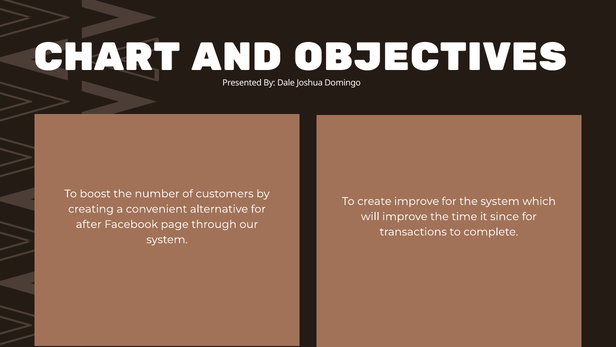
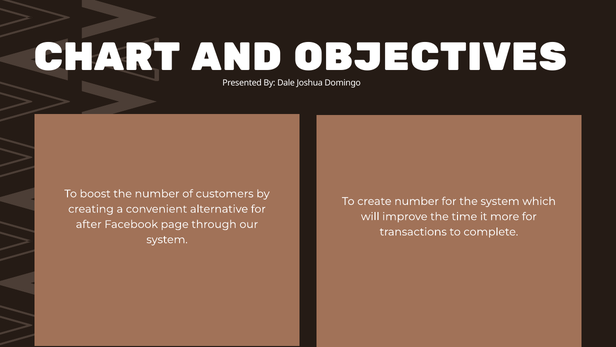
create improve: improve -> number
since: since -> more
